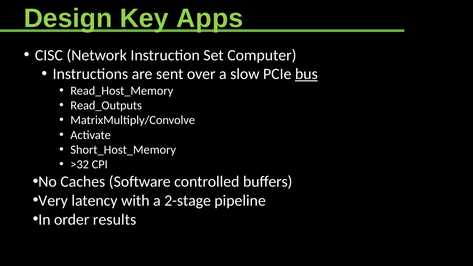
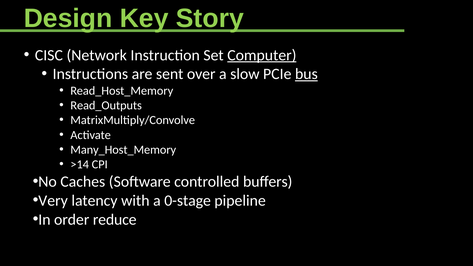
Apps: Apps -> Story
Computer underline: none -> present
Short_Host_Memory: Short_Host_Memory -> Many_Host_Memory
>32: >32 -> >14
2-stage: 2-stage -> 0-stage
results: results -> reduce
